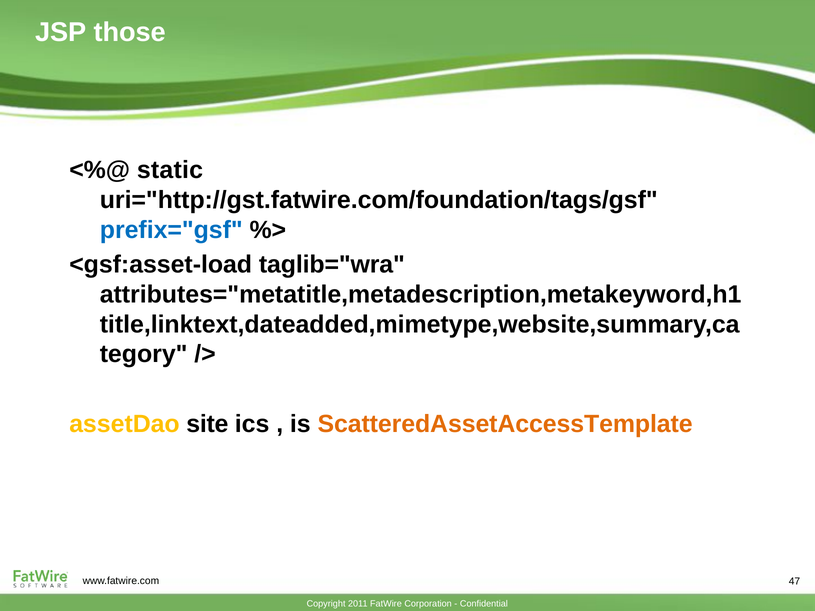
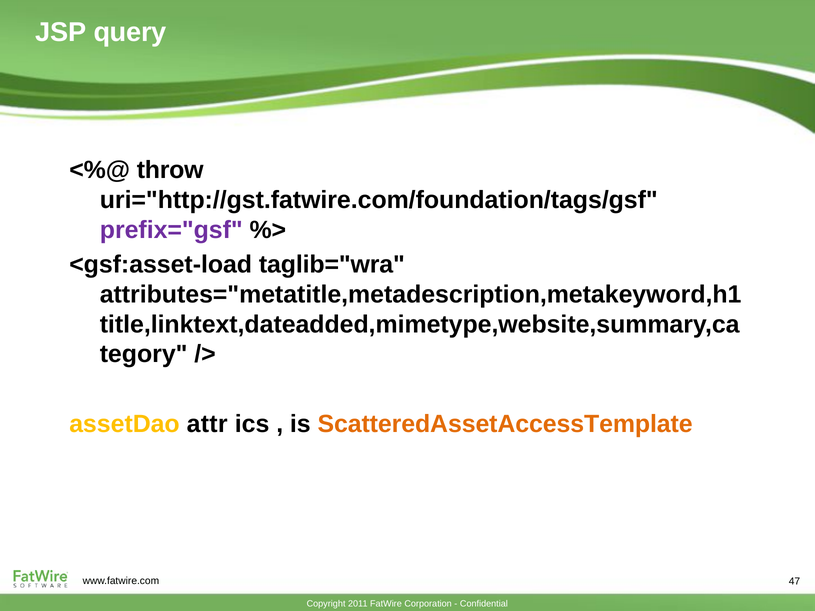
those: those -> query
static: static -> throw
prefix="gsf colour: blue -> purple
site: site -> attr
